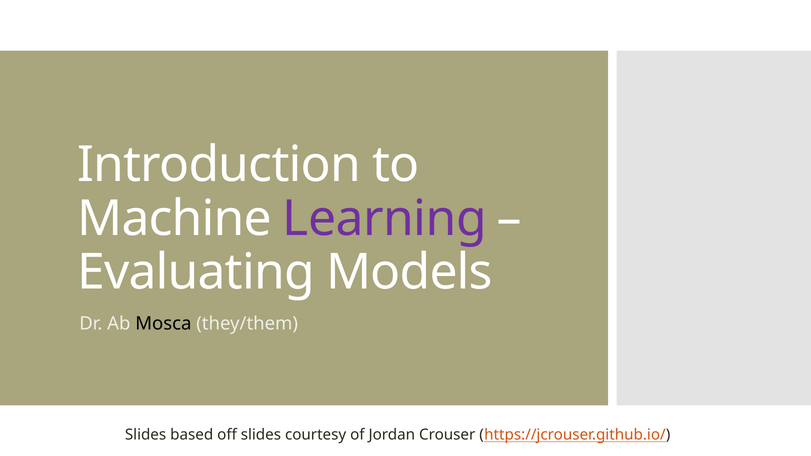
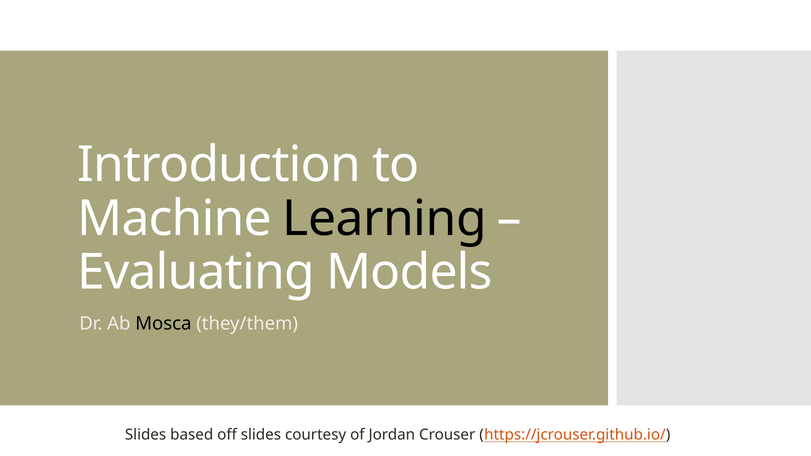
Learning colour: purple -> black
